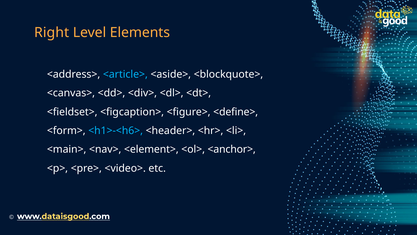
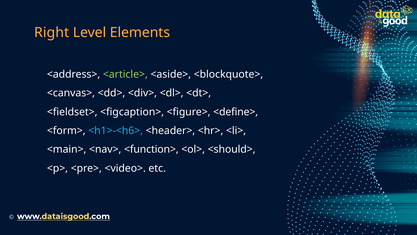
<article> colour: light blue -> light green
<element>: <element> -> <function>
<anchor>: <anchor> -> <should>
